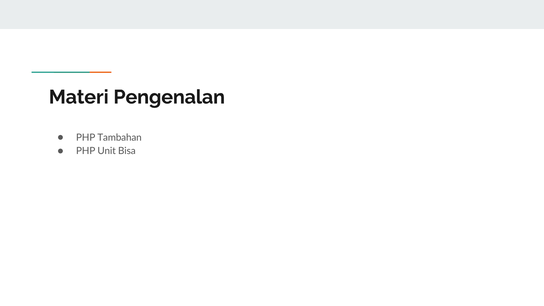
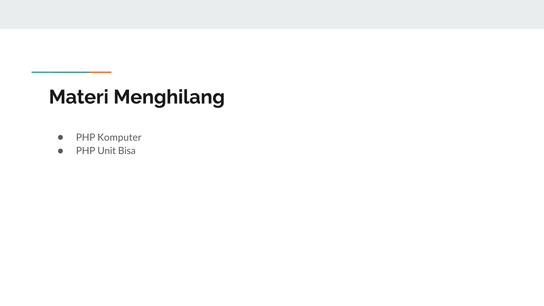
Pengenalan: Pengenalan -> Menghilang
Tambahan: Tambahan -> Komputer
